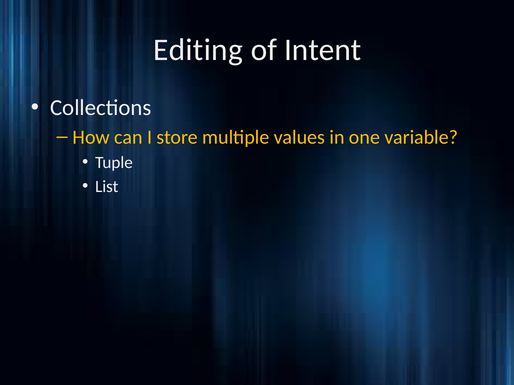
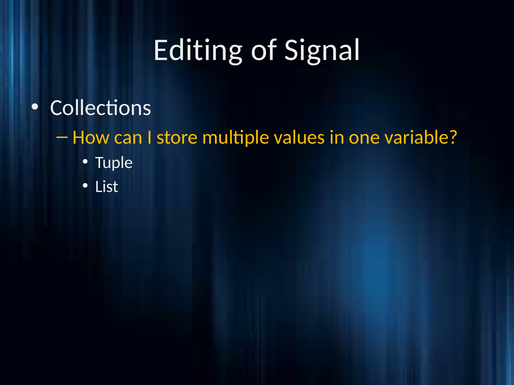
Intent: Intent -> Signal
